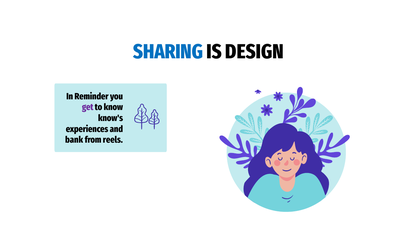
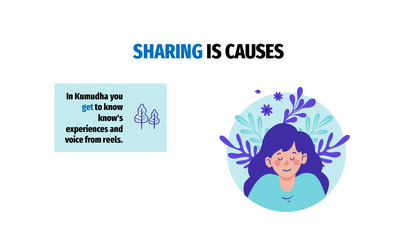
DESIGN: DESIGN -> CAUSES
Reminder: Reminder -> Kumudha
get colour: purple -> blue
bank: bank -> voice
